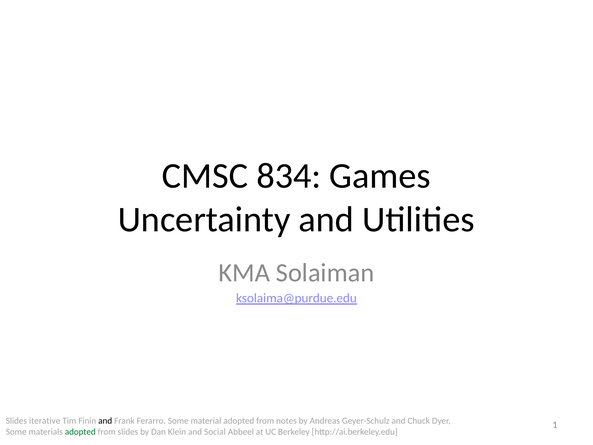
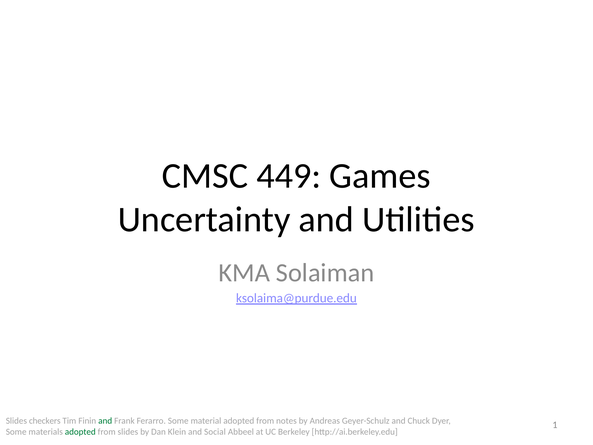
834: 834 -> 449
iterative: iterative -> checkers
and at (105, 421) colour: black -> green
